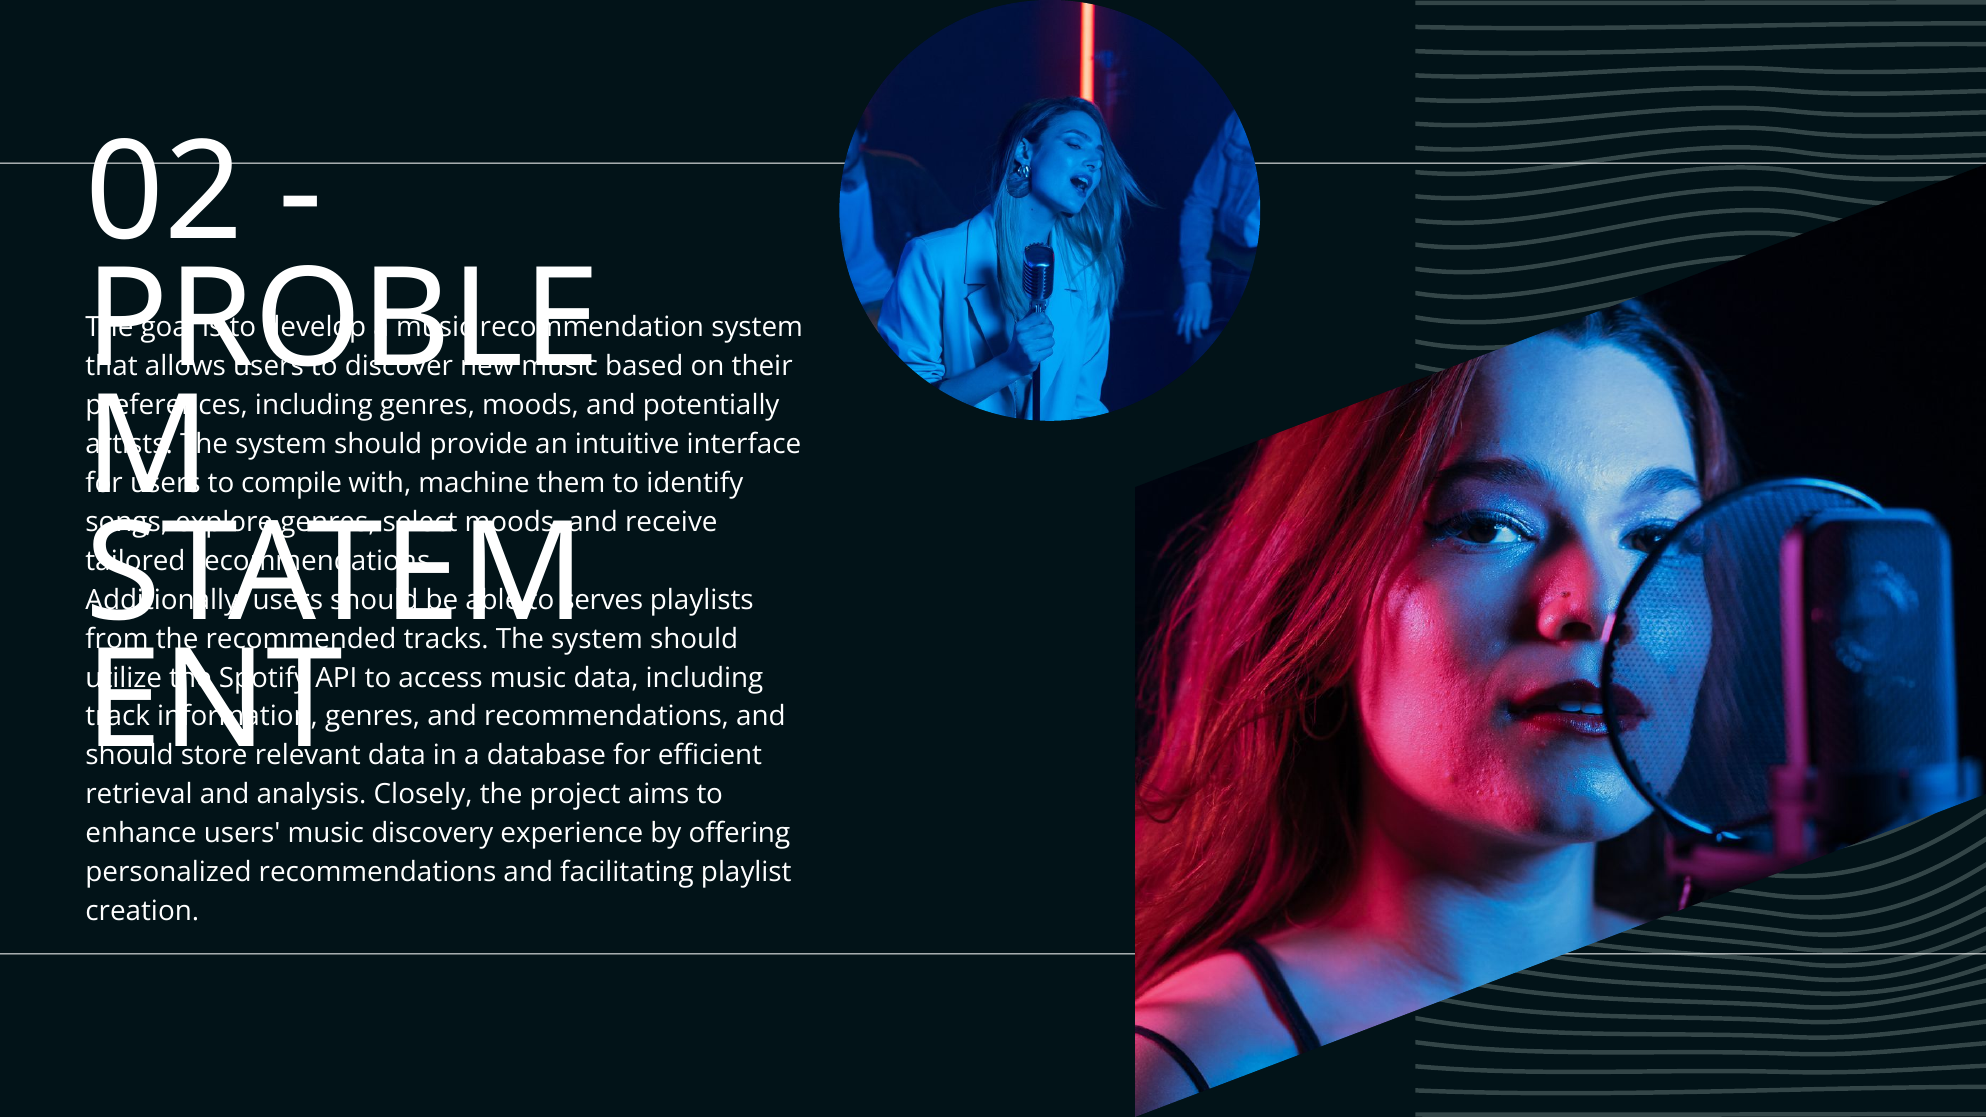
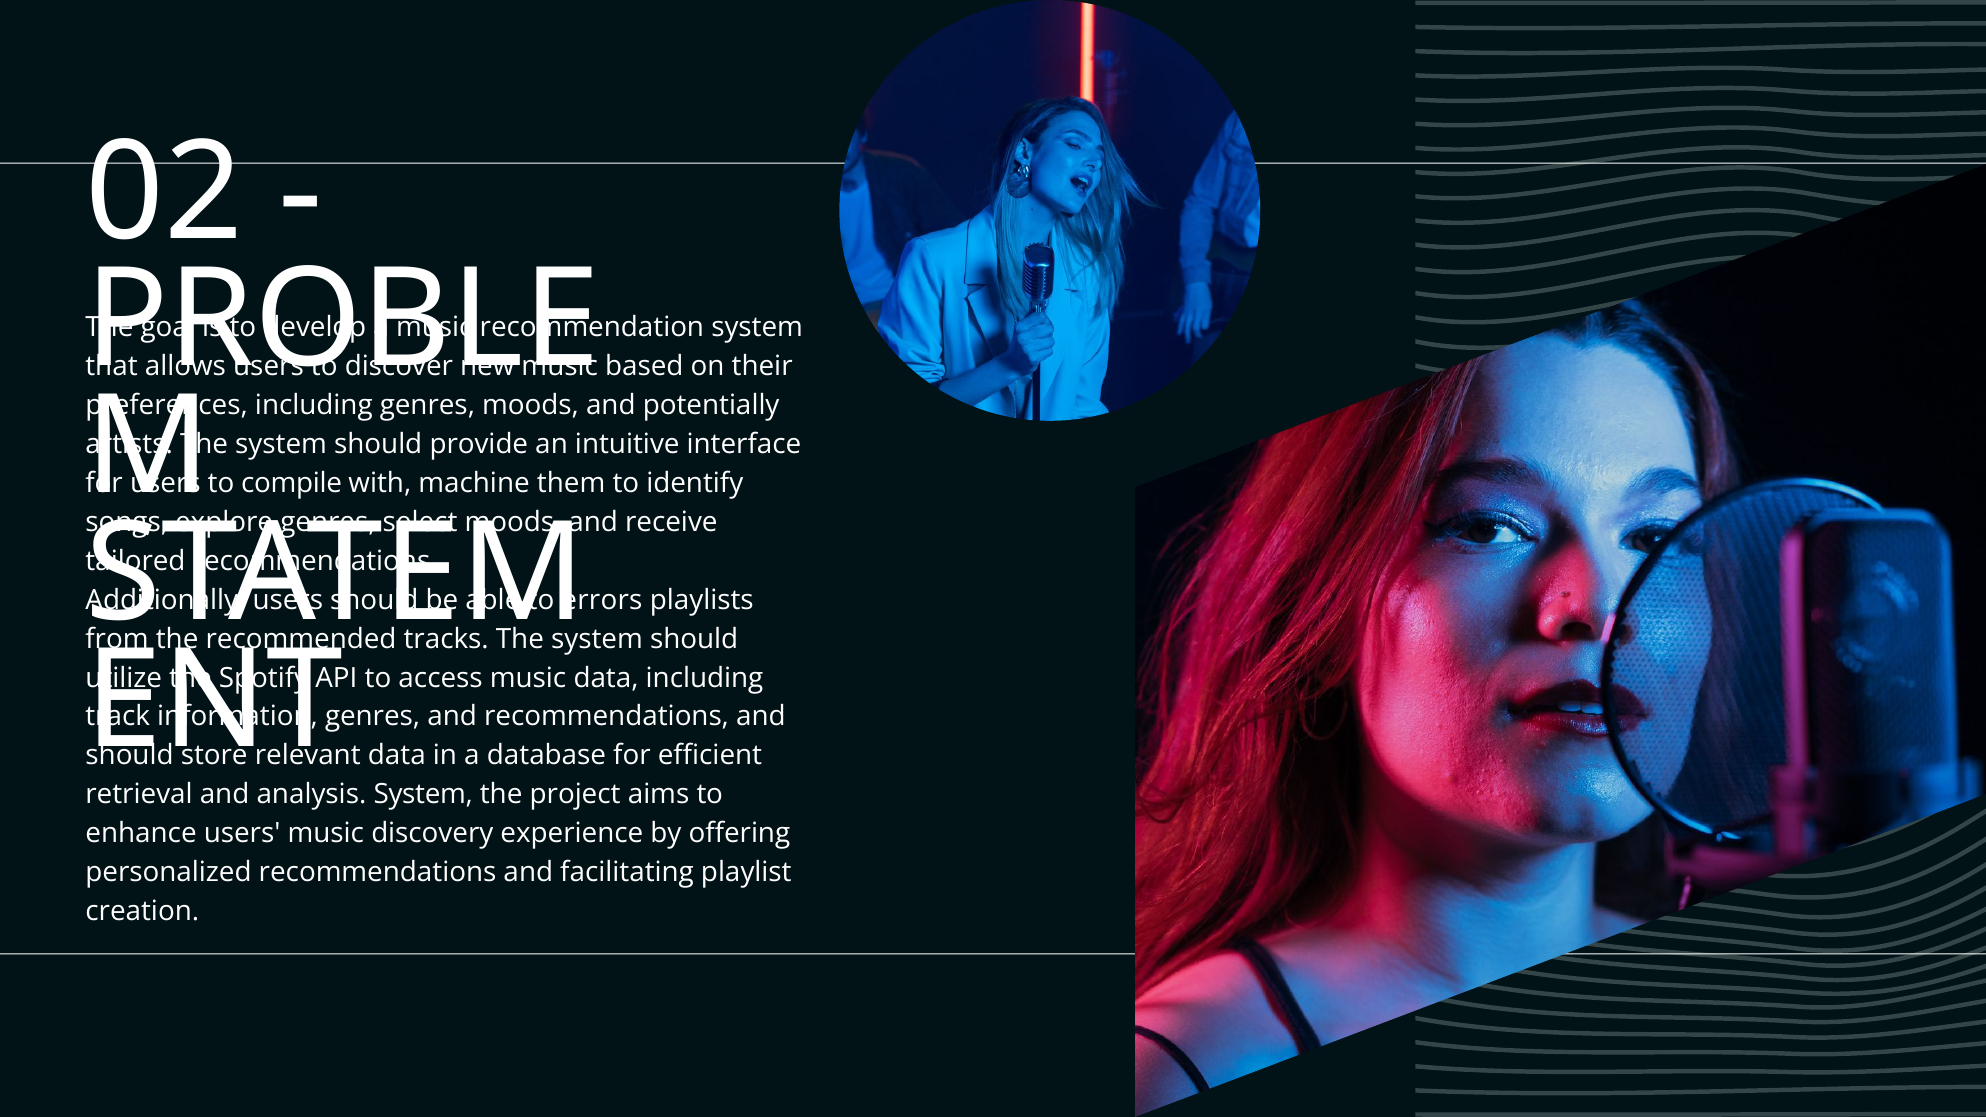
serves: serves -> errors
Closely at (423, 795): Closely -> System
